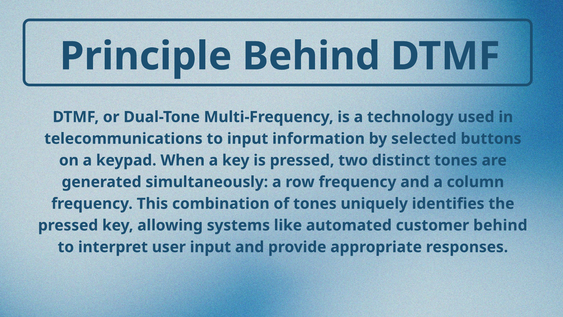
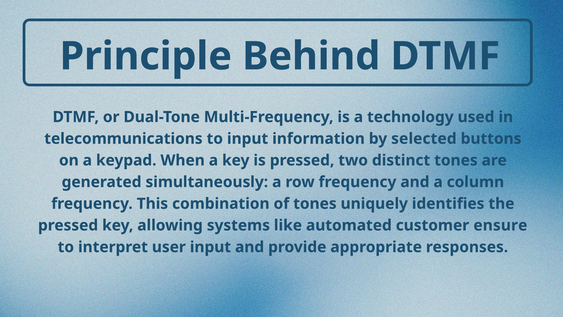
customer behind: behind -> ensure
